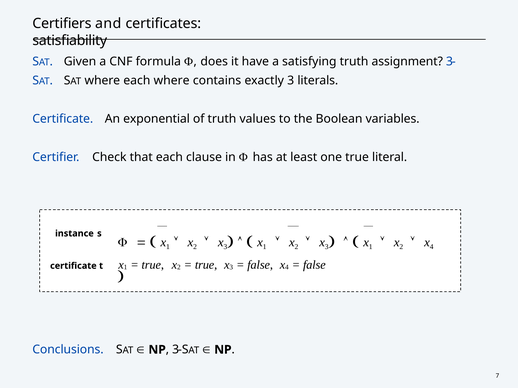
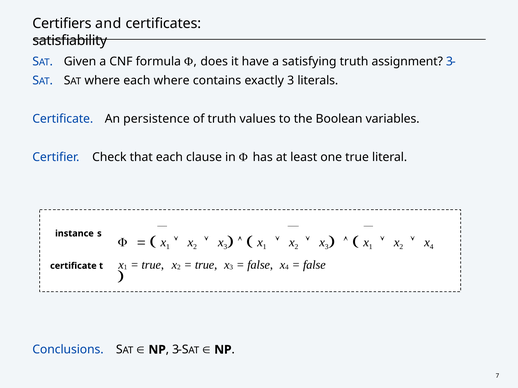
exponential: exponential -> persistence
